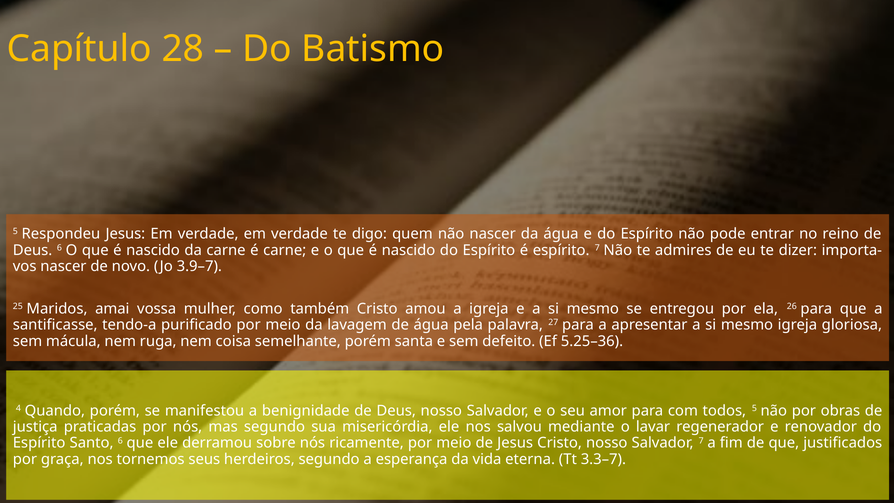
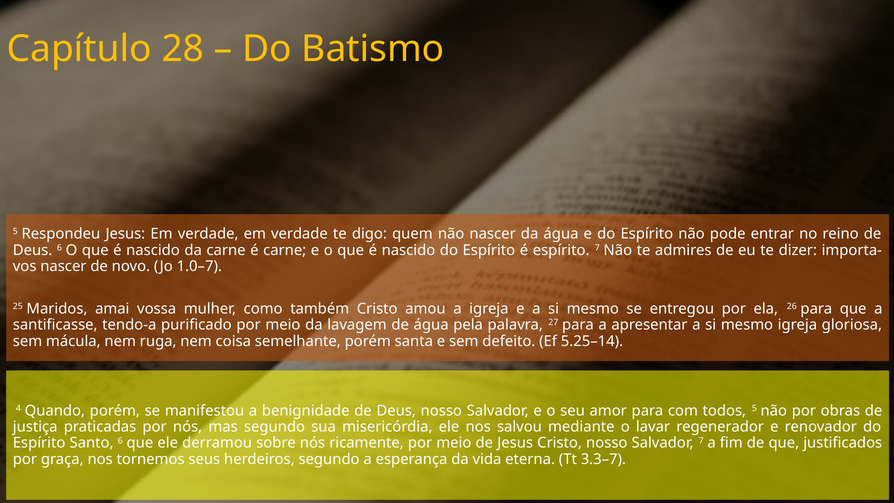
3.9–7: 3.9–7 -> 1.0–7
5.25–36: 5.25–36 -> 5.25–14
